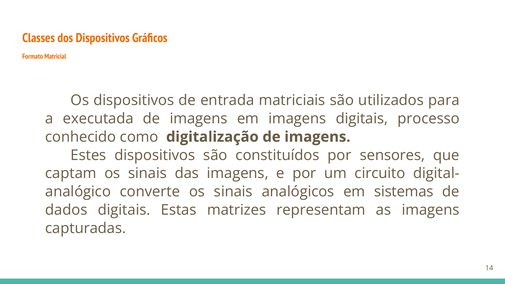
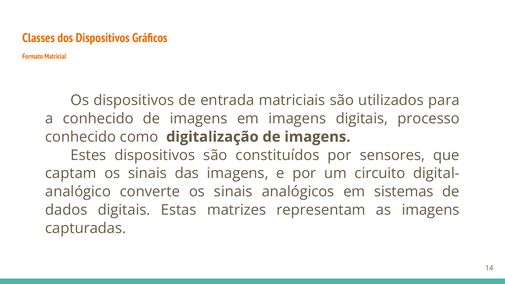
a executada: executada -> conhecido
